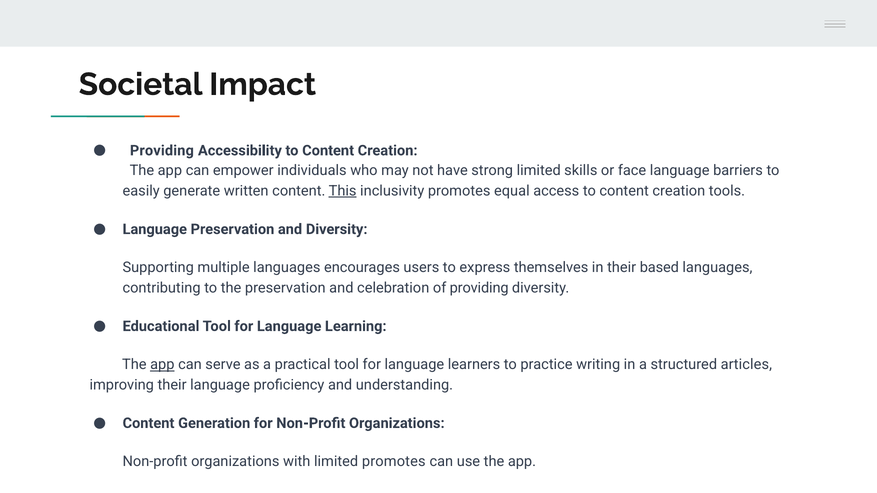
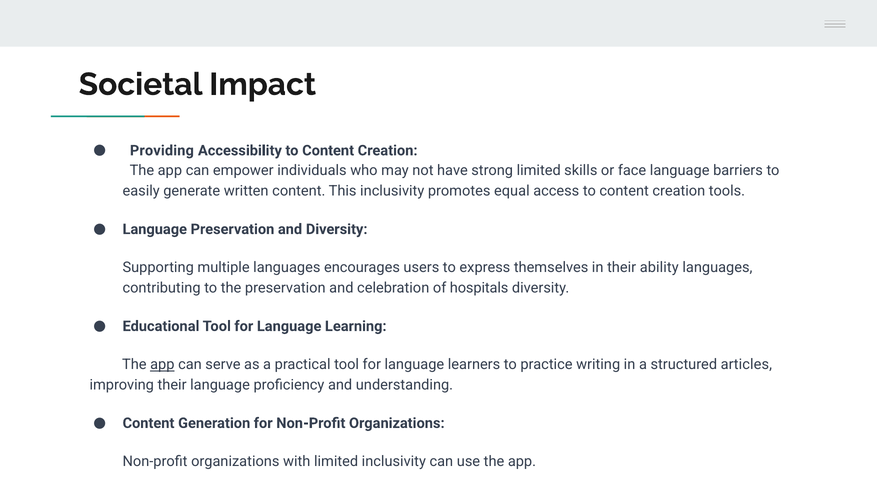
This underline: present -> none
based: based -> ability
of providing: providing -> hospitals
limited promotes: promotes -> inclusivity
